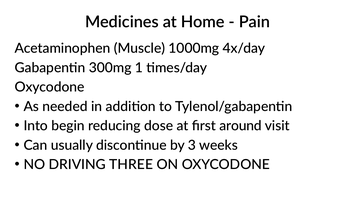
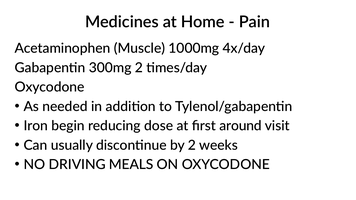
300mg 1: 1 -> 2
Into: Into -> Iron
by 3: 3 -> 2
THREE: THREE -> MEALS
